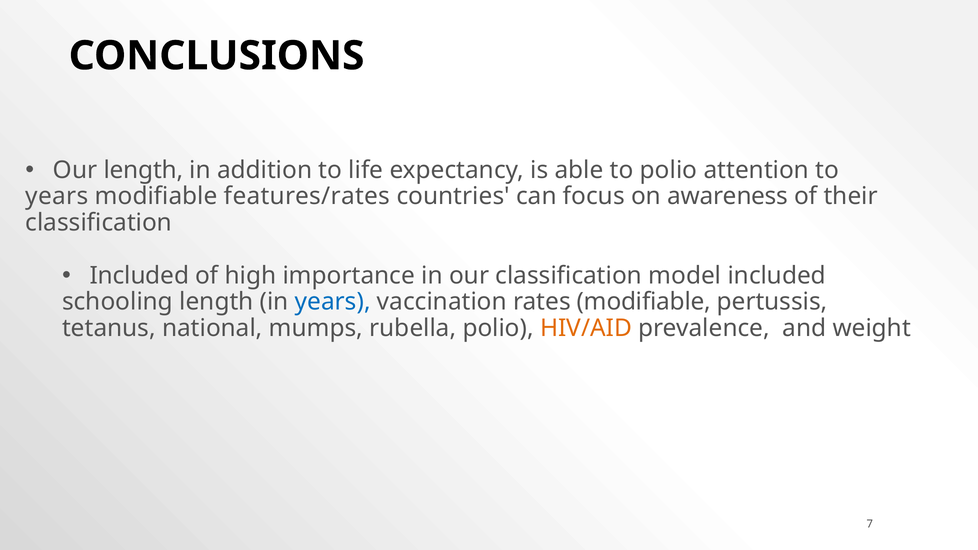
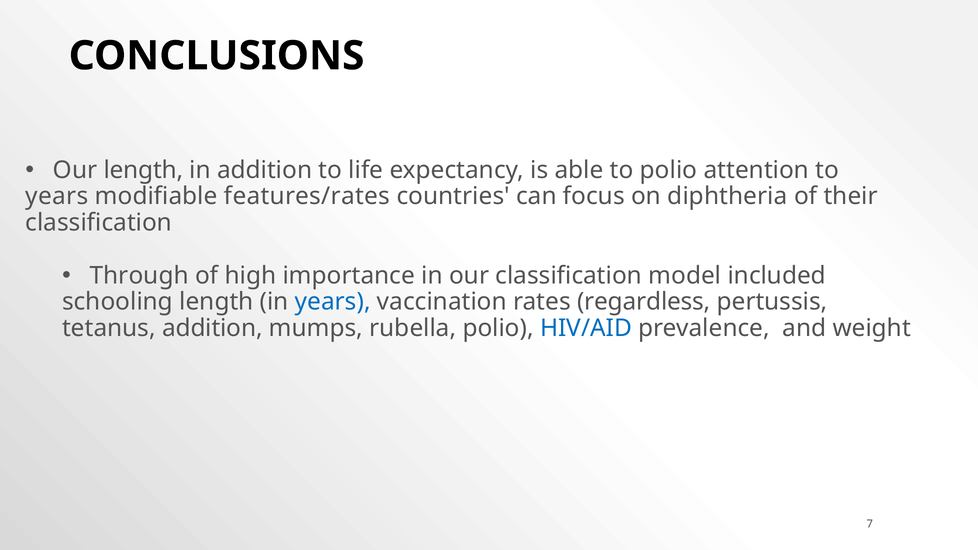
awareness: awareness -> diphtheria
Included at (139, 276): Included -> Through
rates modifiable: modifiable -> regardless
tetanus national: national -> addition
HIV/AID colour: orange -> blue
